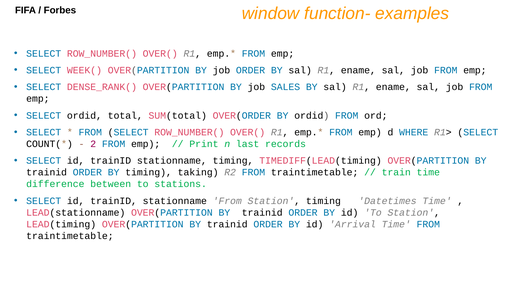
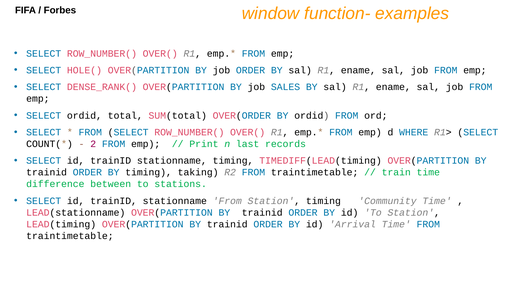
WEEK(: WEEK( -> HOLE(
Datetimes: Datetimes -> Community
